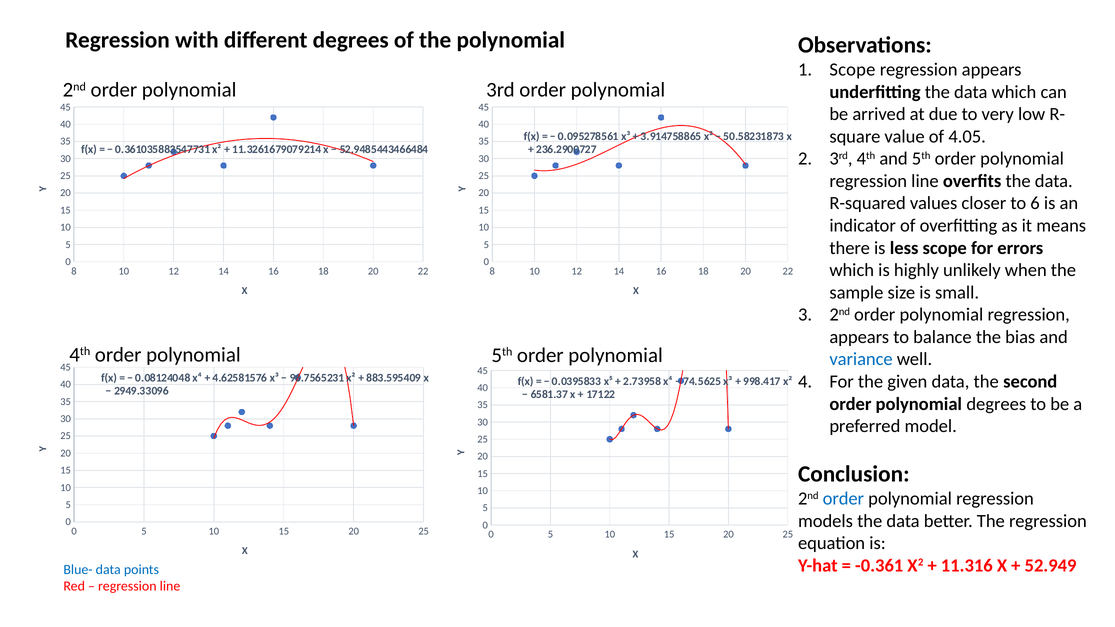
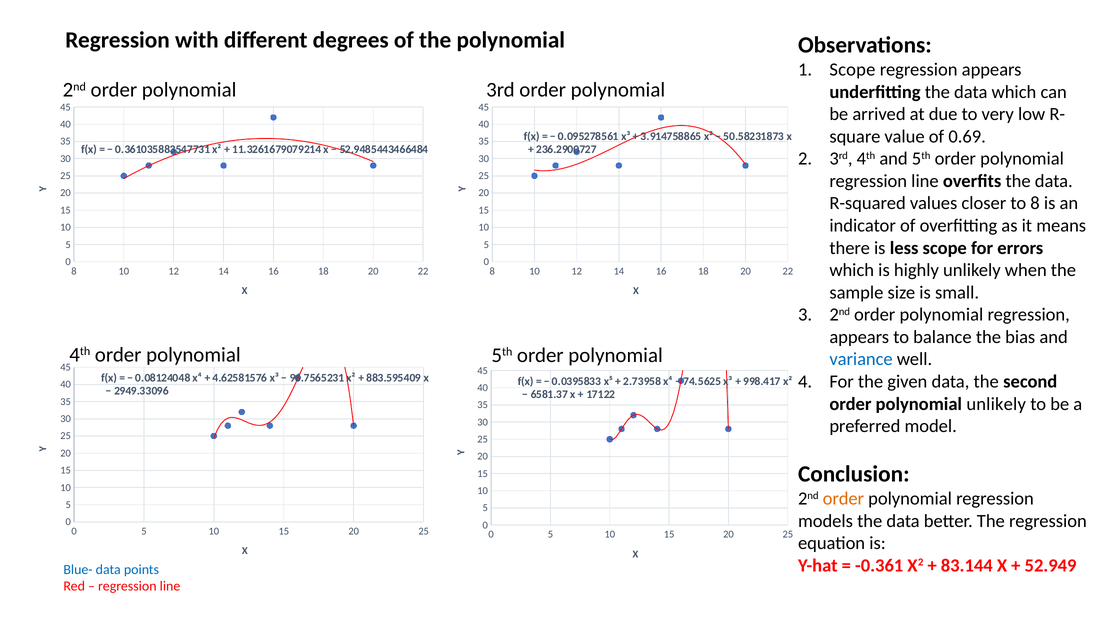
4.05: 4.05 -> 0.69
to 6: 6 -> 8
polynomial degrees: degrees -> unlikely
order at (843, 499) colour: blue -> orange
11.316: 11.316 -> 83.144
